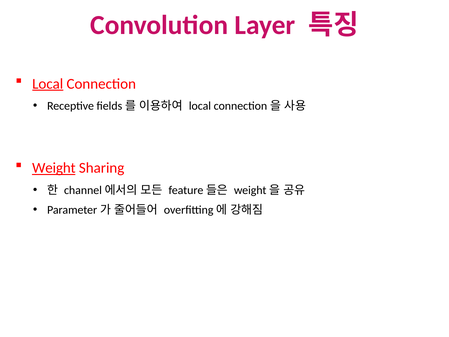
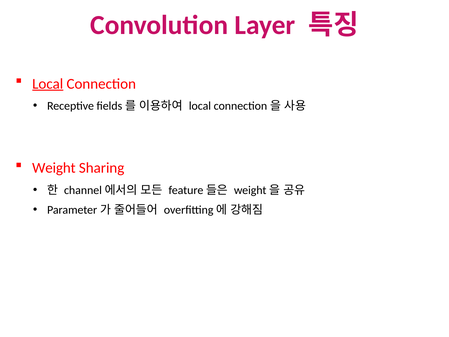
Weight underline: present -> none
